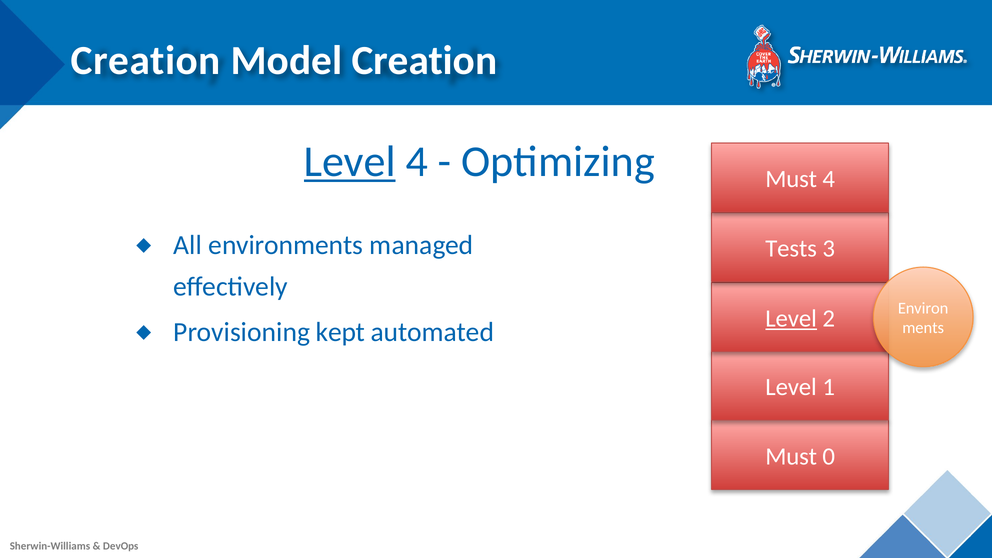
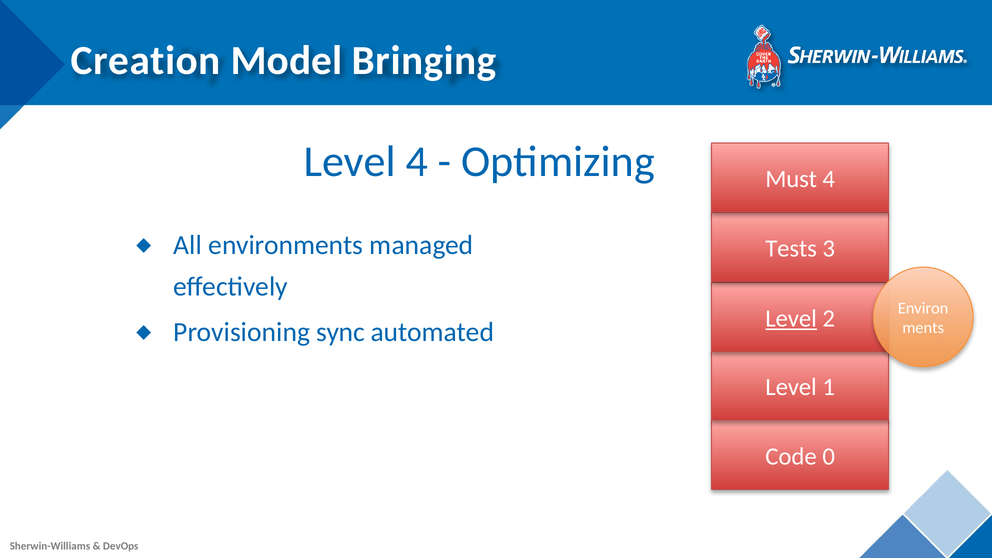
Model Creation: Creation -> Bringing
Level at (350, 162) underline: present -> none
kept: kept -> sync
Must at (791, 456): Must -> Code
